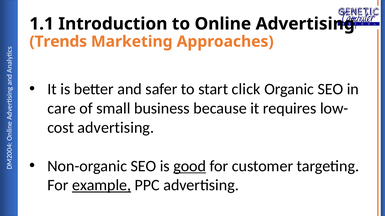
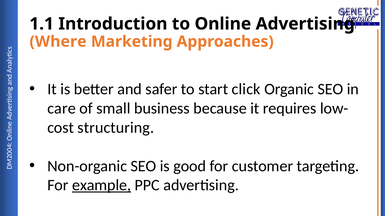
Trends: Trends -> Where
advertising at (116, 128): advertising -> structuring
good underline: present -> none
